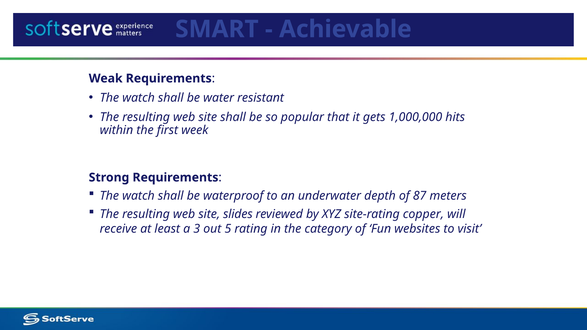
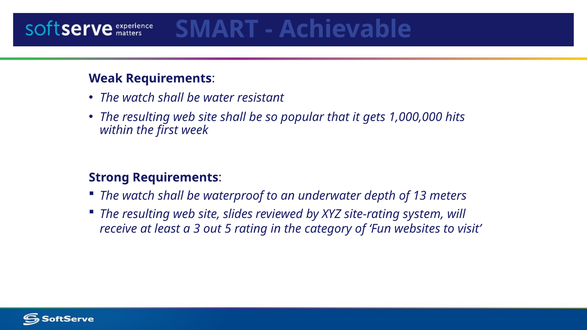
87: 87 -> 13
copper: copper -> system
